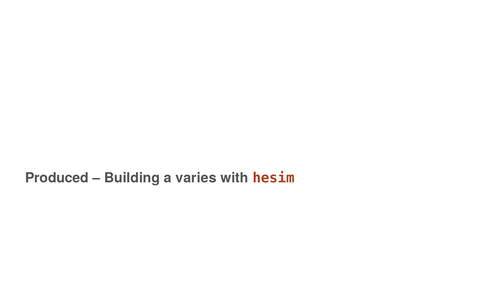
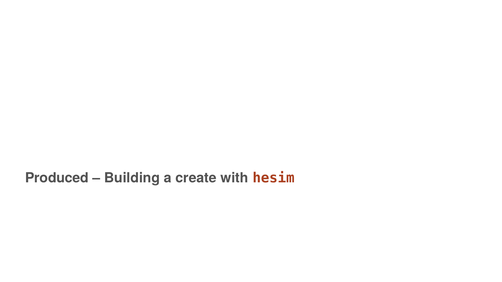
varies: varies -> create
